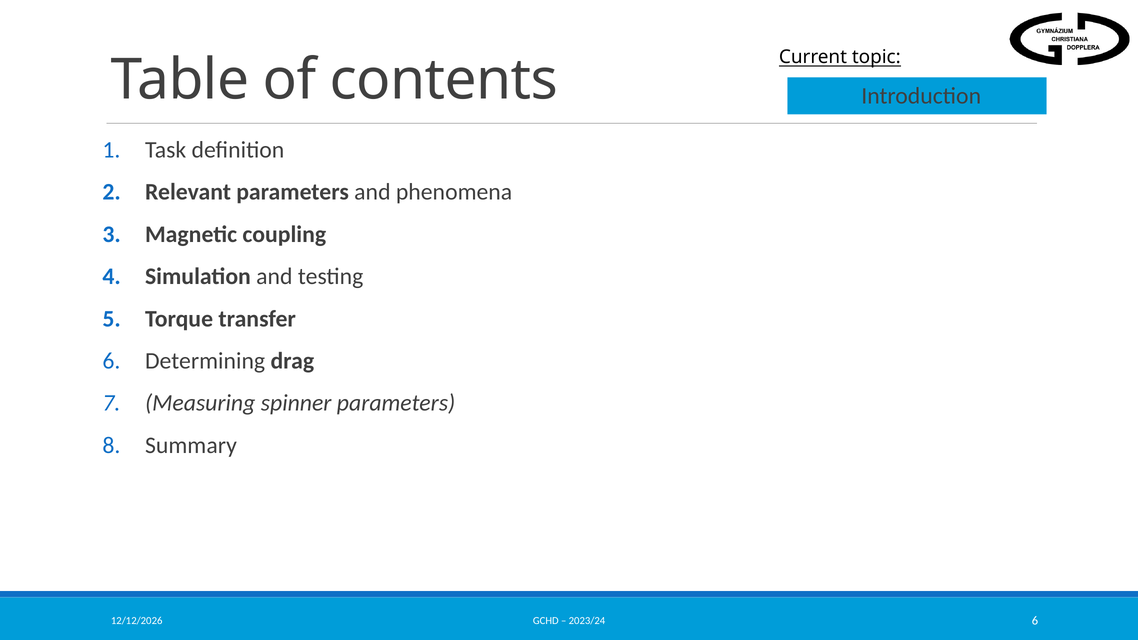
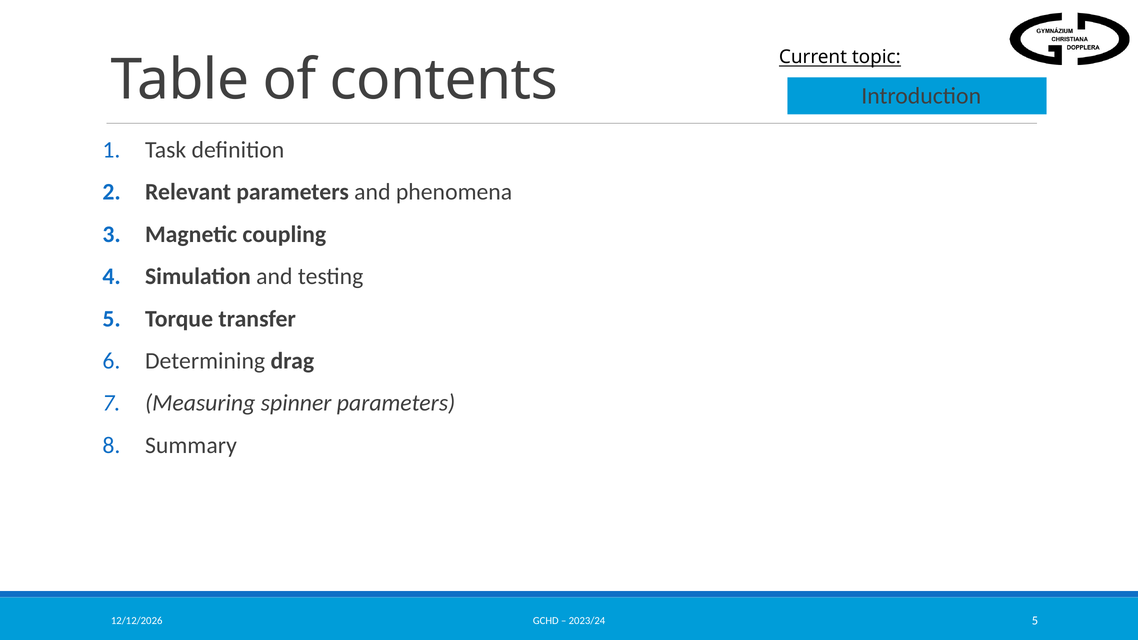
2023/24 6: 6 -> 5
